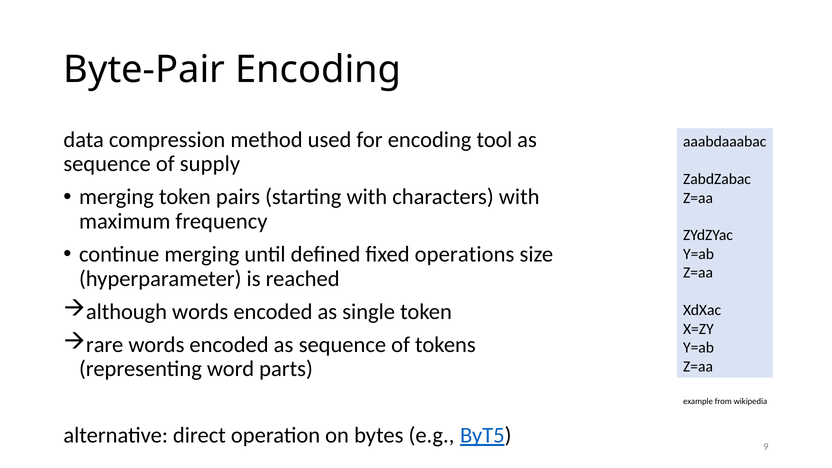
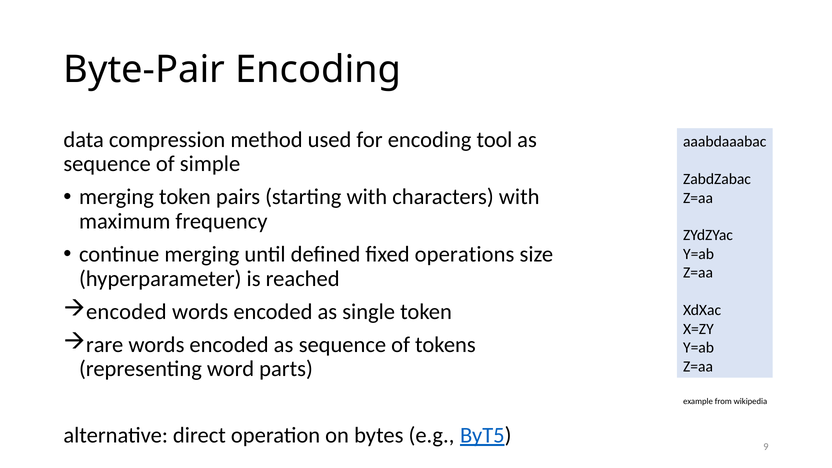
supply: supply -> simple
although at (126, 312): although -> encoded
